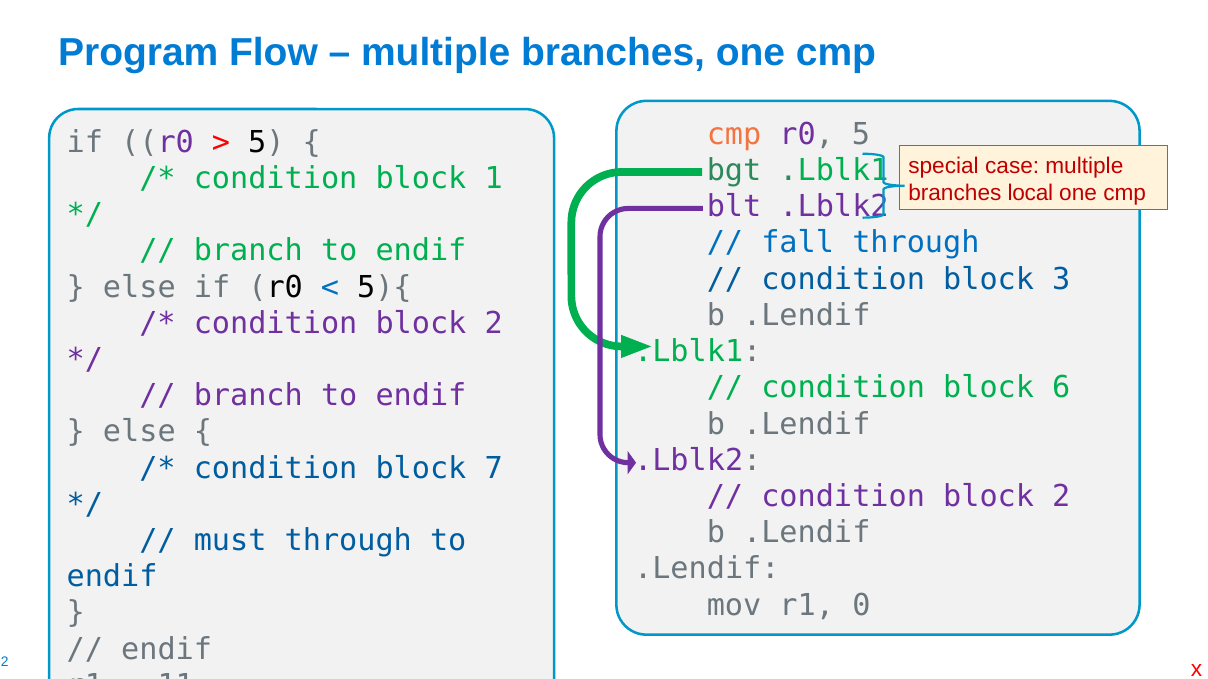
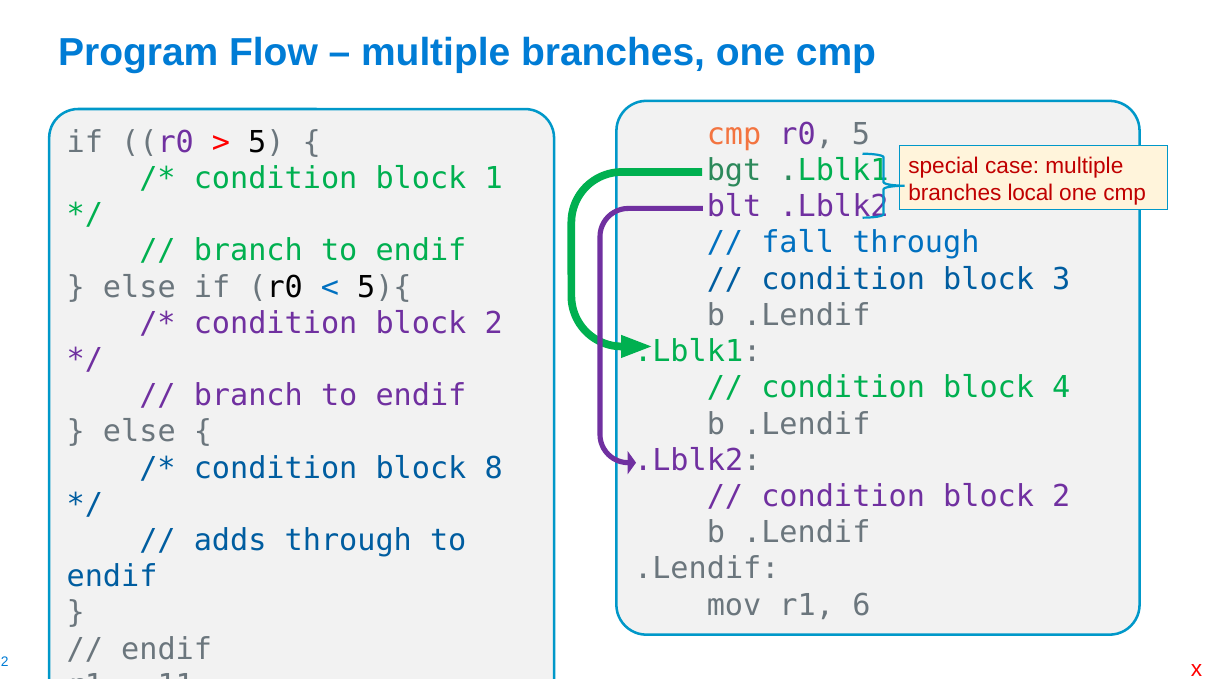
6: 6 -> 4
7: 7 -> 8
must: must -> adds
0: 0 -> 6
